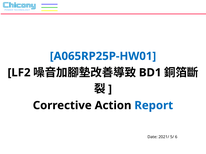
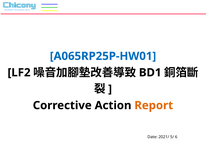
Report colour: blue -> orange
